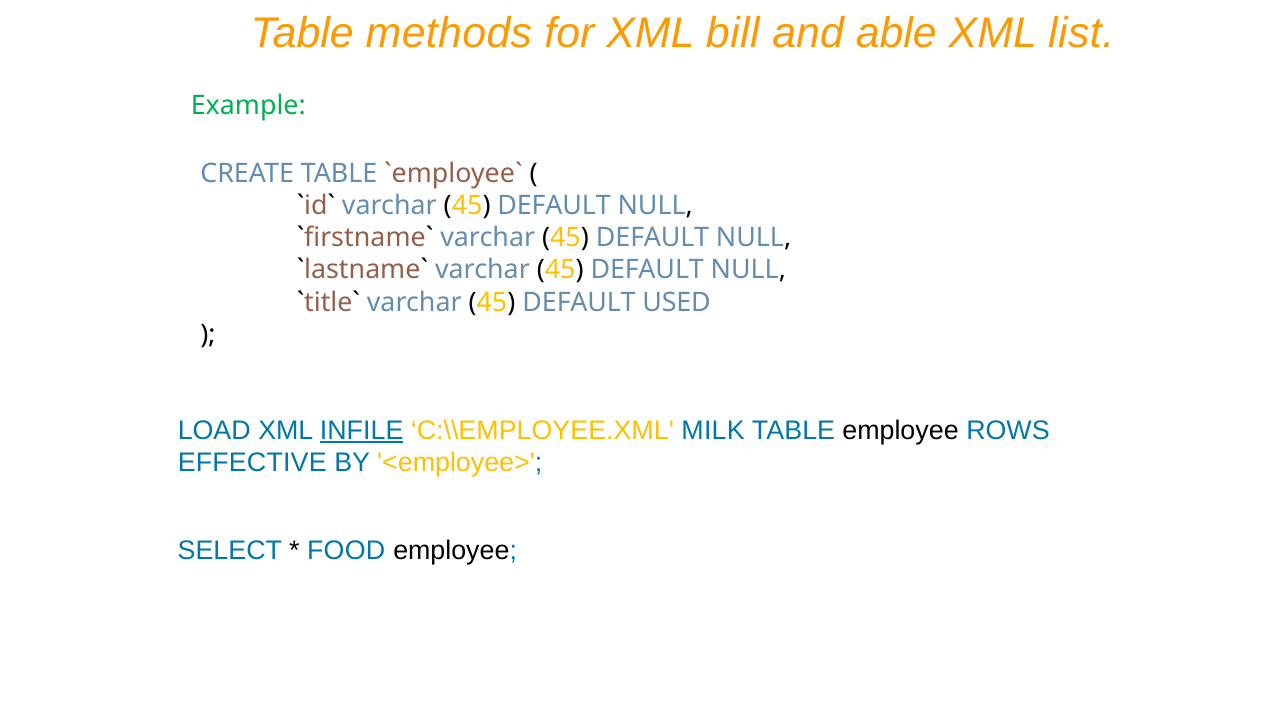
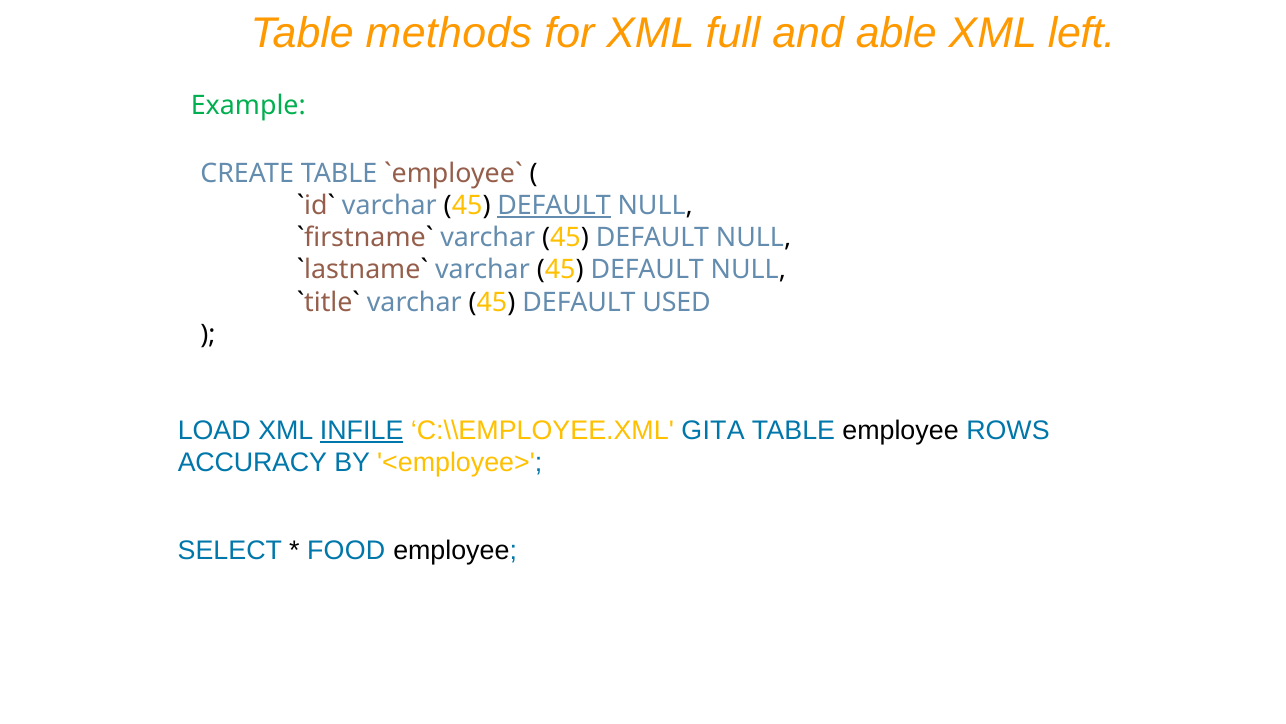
bill: bill -> full
list: list -> left
DEFAULT at (554, 206) underline: none -> present
MILK: MILK -> GITA
EFFECTIVE: EFFECTIVE -> ACCURACY
